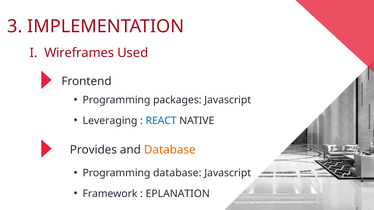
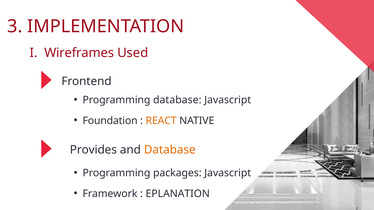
Programming packages: packages -> database
Leveraging: Leveraging -> Foundation
REACT colour: blue -> orange
Programming database: database -> packages
